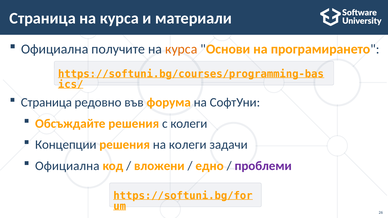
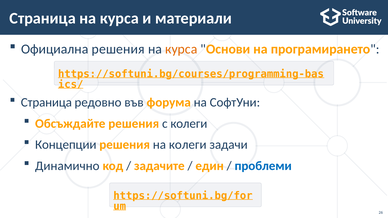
Официална получите: получите -> решения
Официална at (67, 166): Официална -> Динамично
вложени: вложени -> задачите
едно: едно -> един
проблеми colour: purple -> blue
